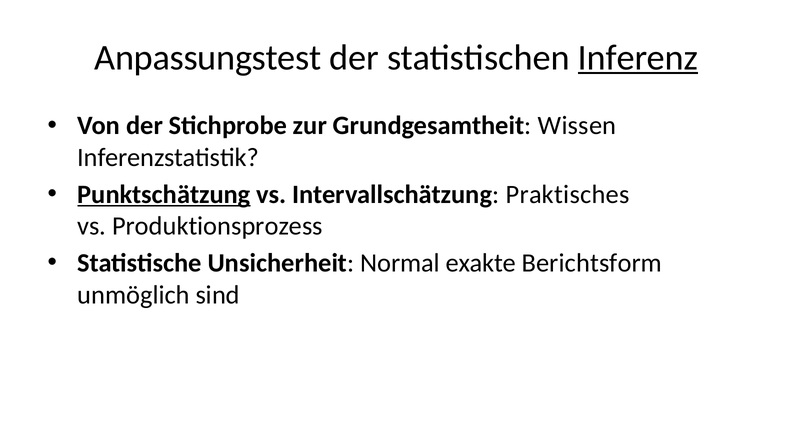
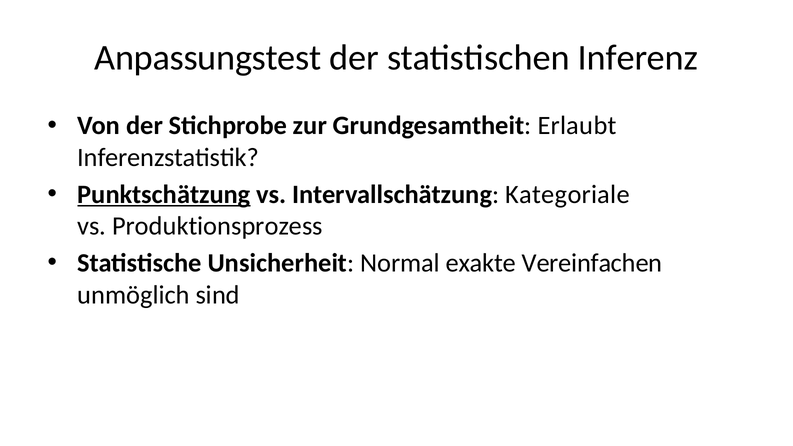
Inferenz underline: present -> none
Wissen: Wissen -> Erlaubt
Praktisches: Praktisches -> Kategoriale
Berichtsform: Berichtsform -> Vereinfachen
